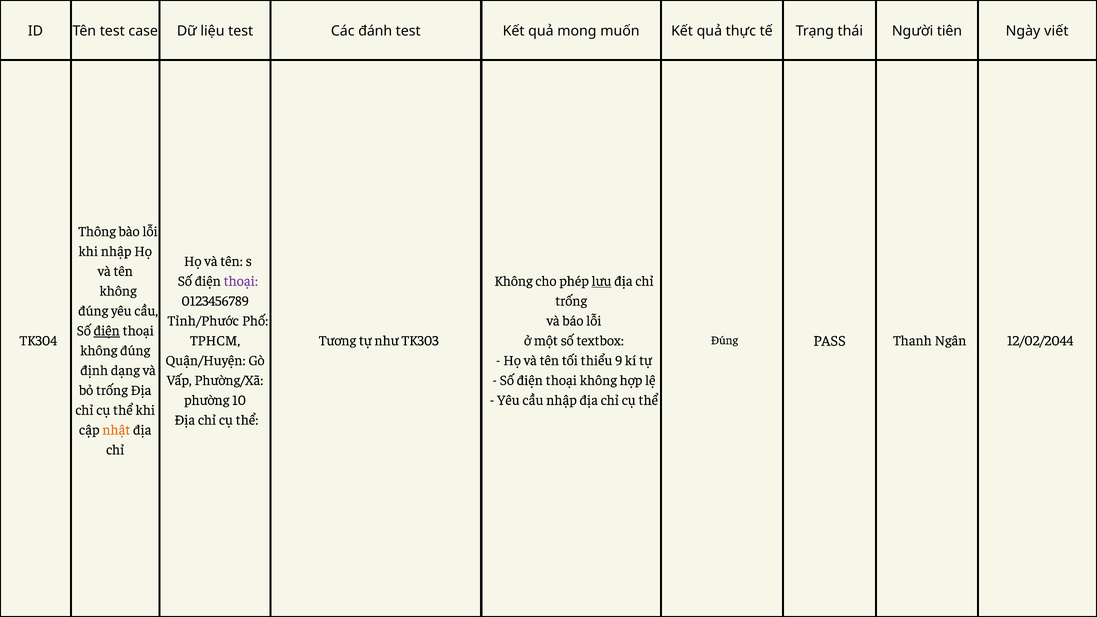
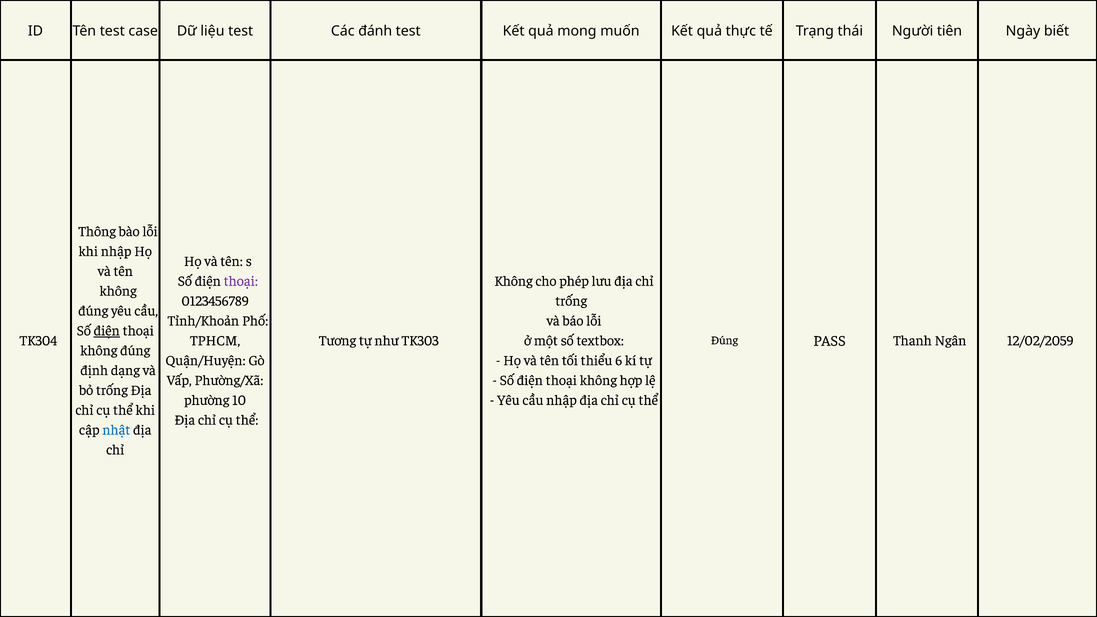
viết: viết -> biết
lưu underline: present -> none
Tỉnh/Phước: Tỉnh/Phước -> Tỉnh/Khoản
12/02/2044: 12/02/2044 -> 12/02/2059
9: 9 -> 6
nhật colour: orange -> blue
